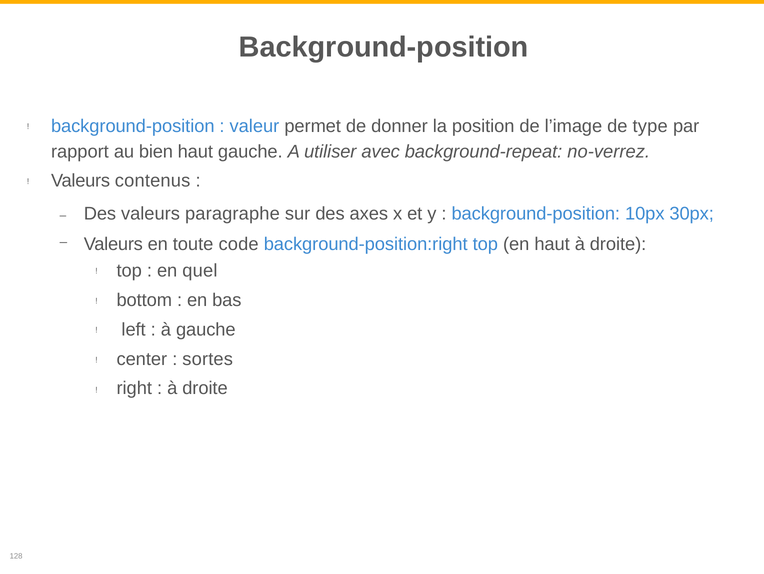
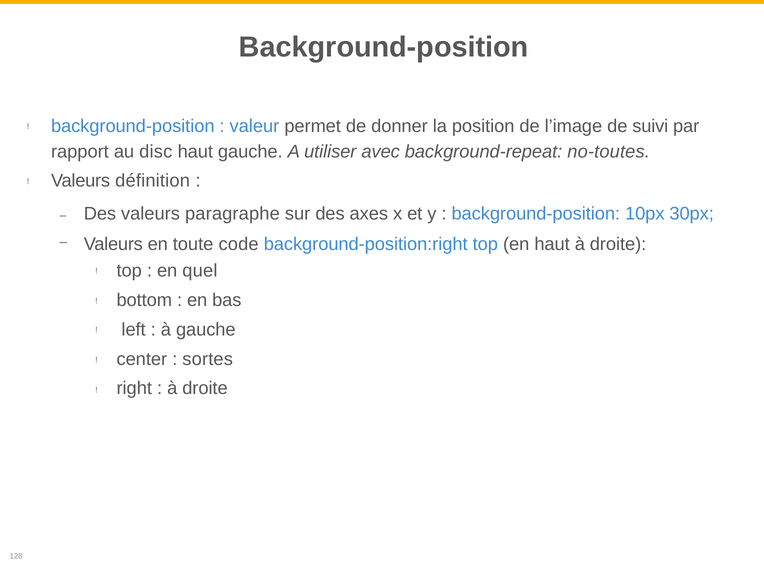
type: type -> suivi
bien: bien -> disc
no-verrez: no-verrez -> no-toutes
contenus: contenus -> définition
